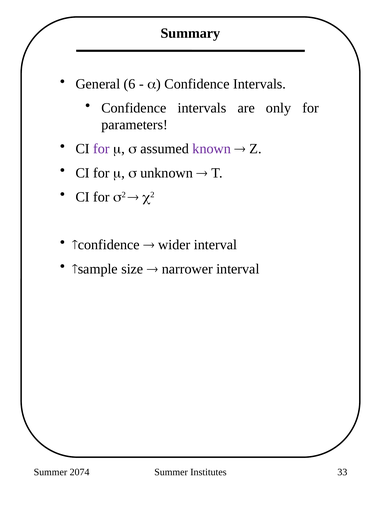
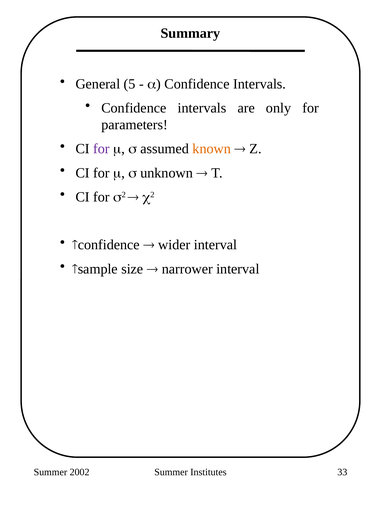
6: 6 -> 5
known colour: purple -> orange
2074: 2074 -> 2002
